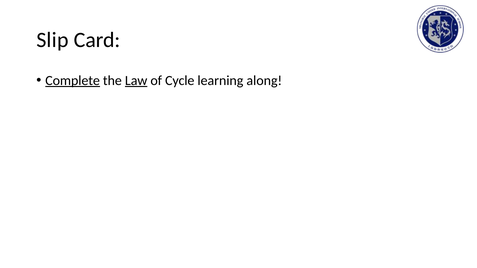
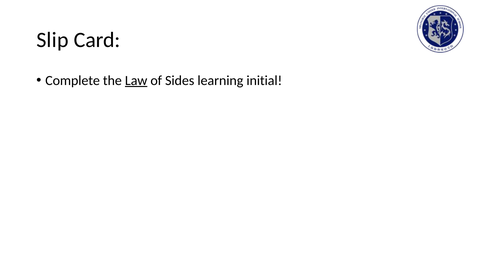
Complete underline: present -> none
Cycle: Cycle -> Sides
along: along -> initial
